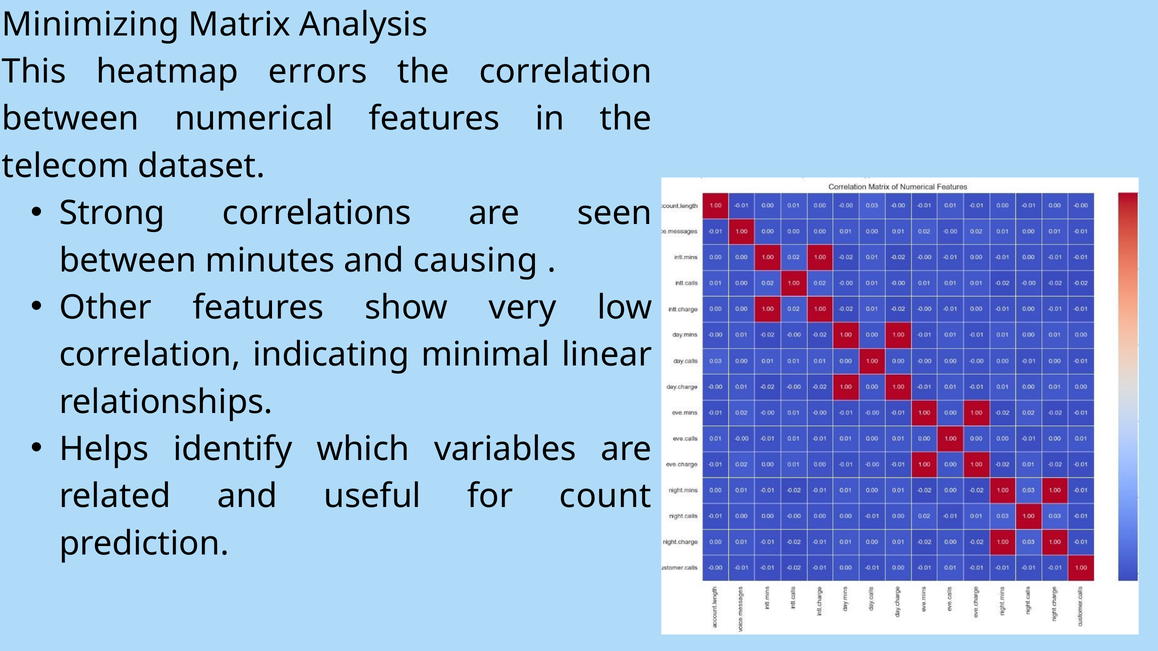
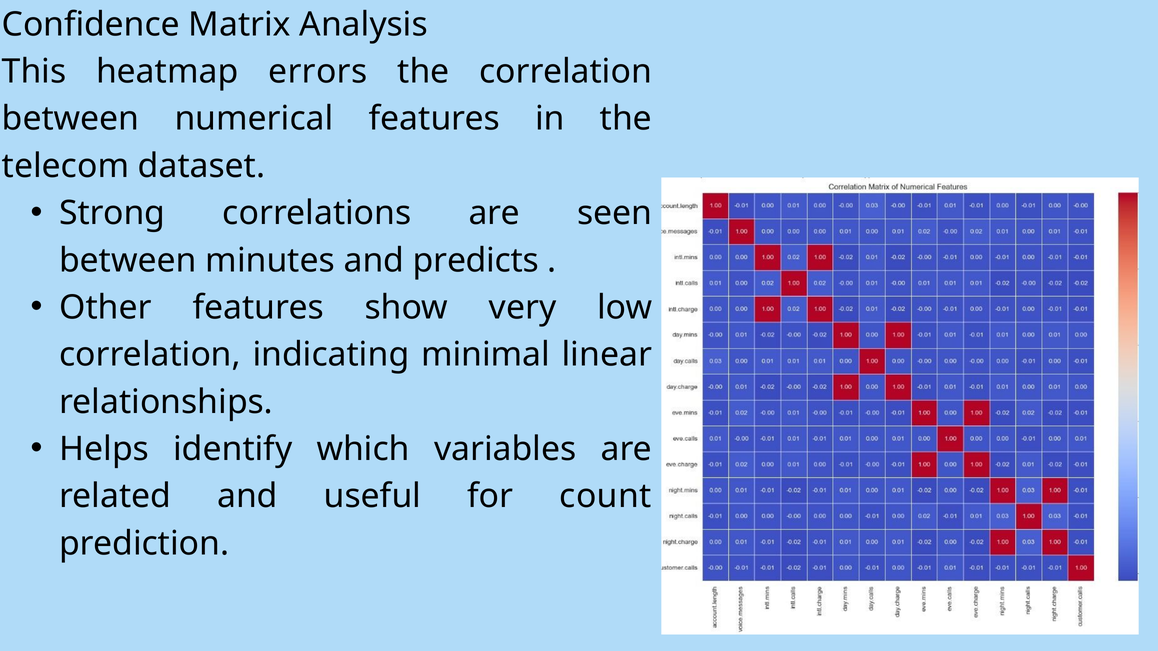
Minimizing: Minimizing -> Confidence
causing: causing -> predicts
